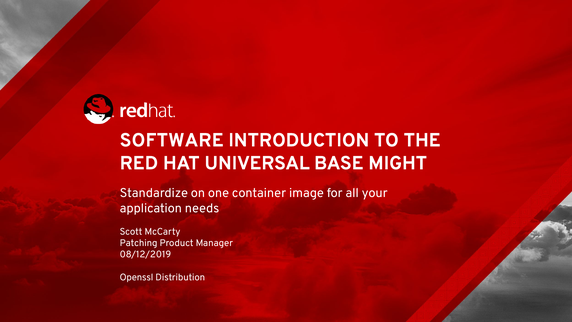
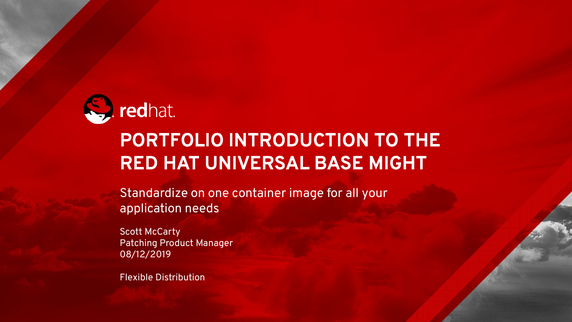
SOFTWARE: SOFTWARE -> PORTFOLIO
Openssl: Openssl -> Flexible
